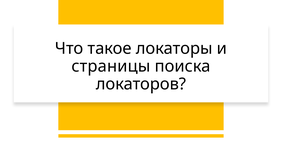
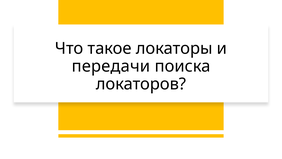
страницы: страницы -> передачи
